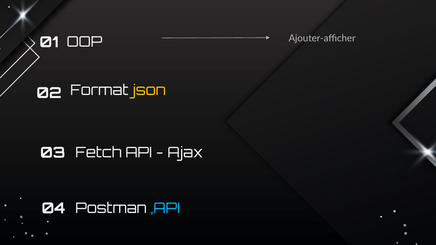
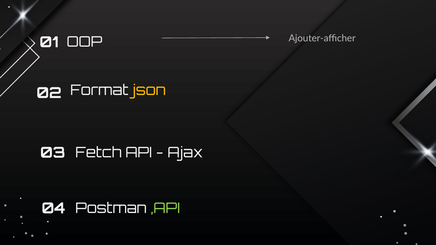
,API colour: light blue -> light green
